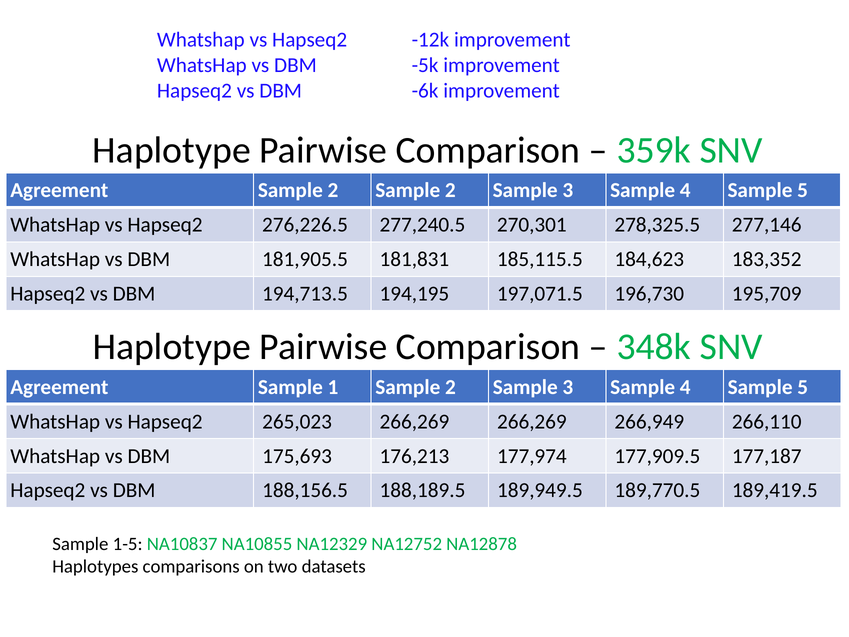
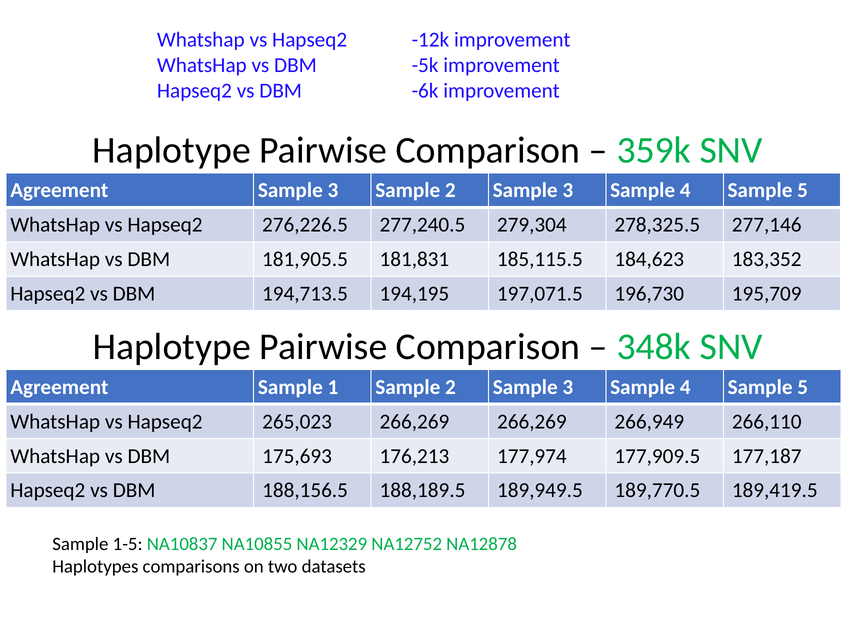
Agreement Sample 2: 2 -> 3
270,301: 270,301 -> 279,304
